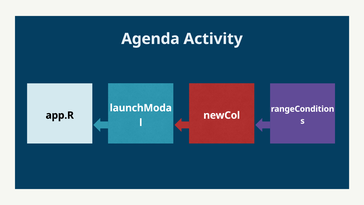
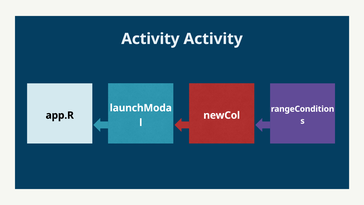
Agenda at (150, 39): Agenda -> Activity
